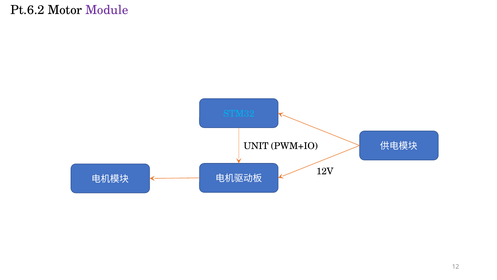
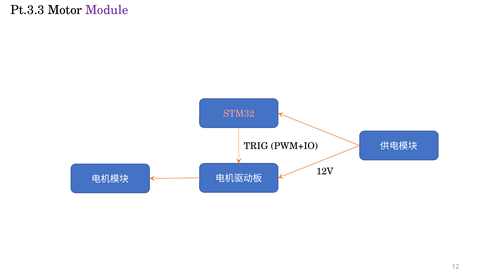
Pt.6.2: Pt.6.2 -> Pt.3.3
STM32 colour: light blue -> pink
UNIT: UNIT -> TRIG
